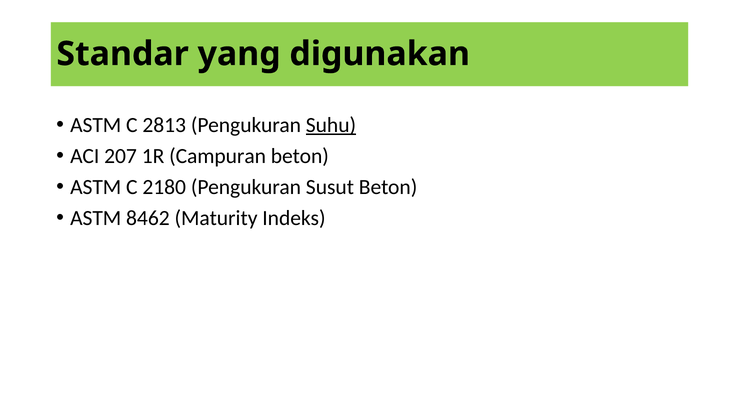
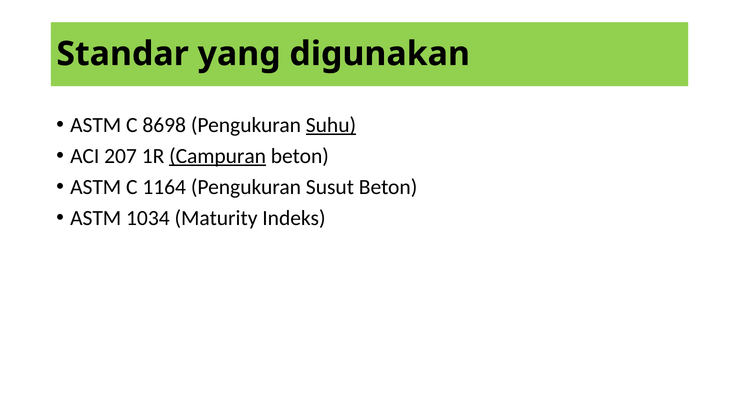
2813: 2813 -> 8698
Campuran underline: none -> present
2180: 2180 -> 1164
8462: 8462 -> 1034
